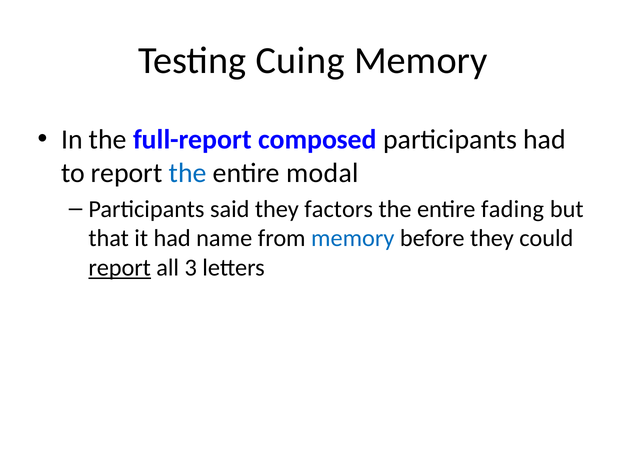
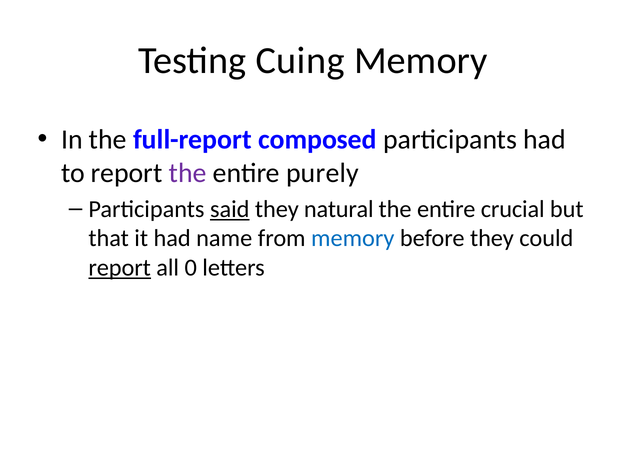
the at (188, 173) colour: blue -> purple
modal: modal -> purely
said underline: none -> present
factors: factors -> natural
fading: fading -> crucial
3: 3 -> 0
